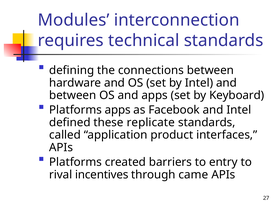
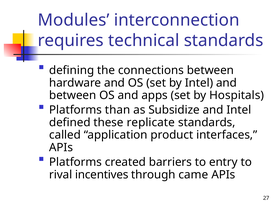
Keyboard: Keyboard -> Hospitals
Platforms apps: apps -> than
Facebook: Facebook -> Subsidize
